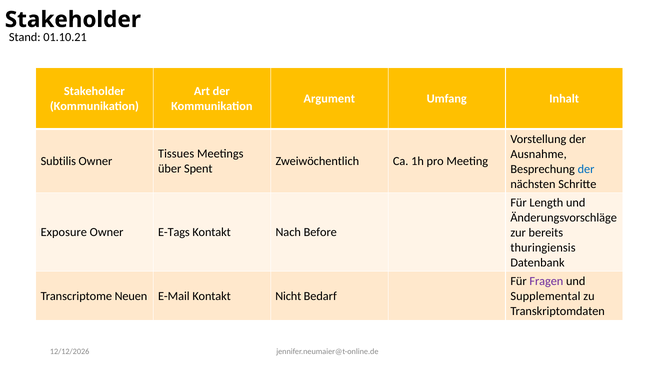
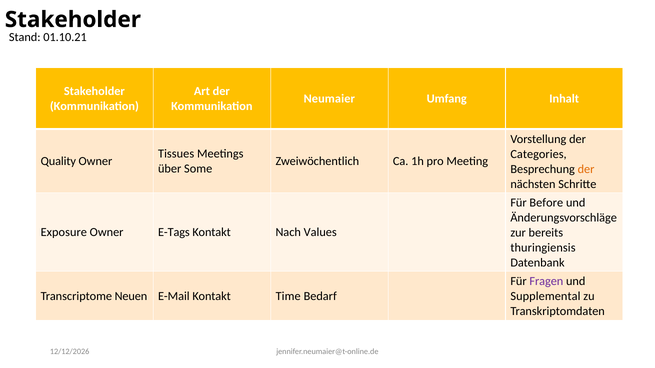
Argument: Argument -> Neumaier
Ausnahme: Ausnahme -> Categories
Subtilis: Subtilis -> Quality
Spent: Spent -> Some
der at (586, 169) colour: blue -> orange
Length: Length -> Before
Before: Before -> Values
Nicht: Nicht -> Time
